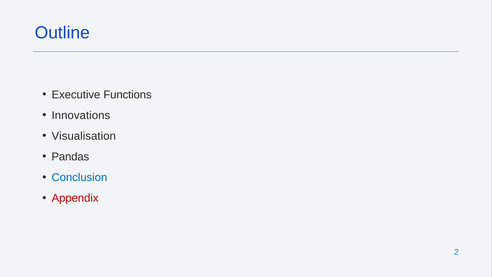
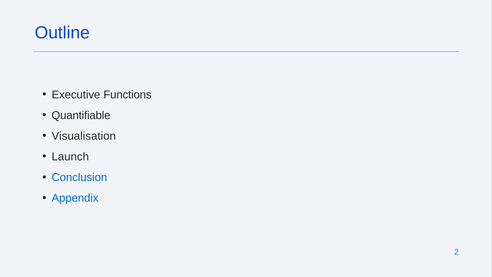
Innovations: Innovations -> Quantifiable
Pandas: Pandas -> Launch
Appendix colour: red -> blue
